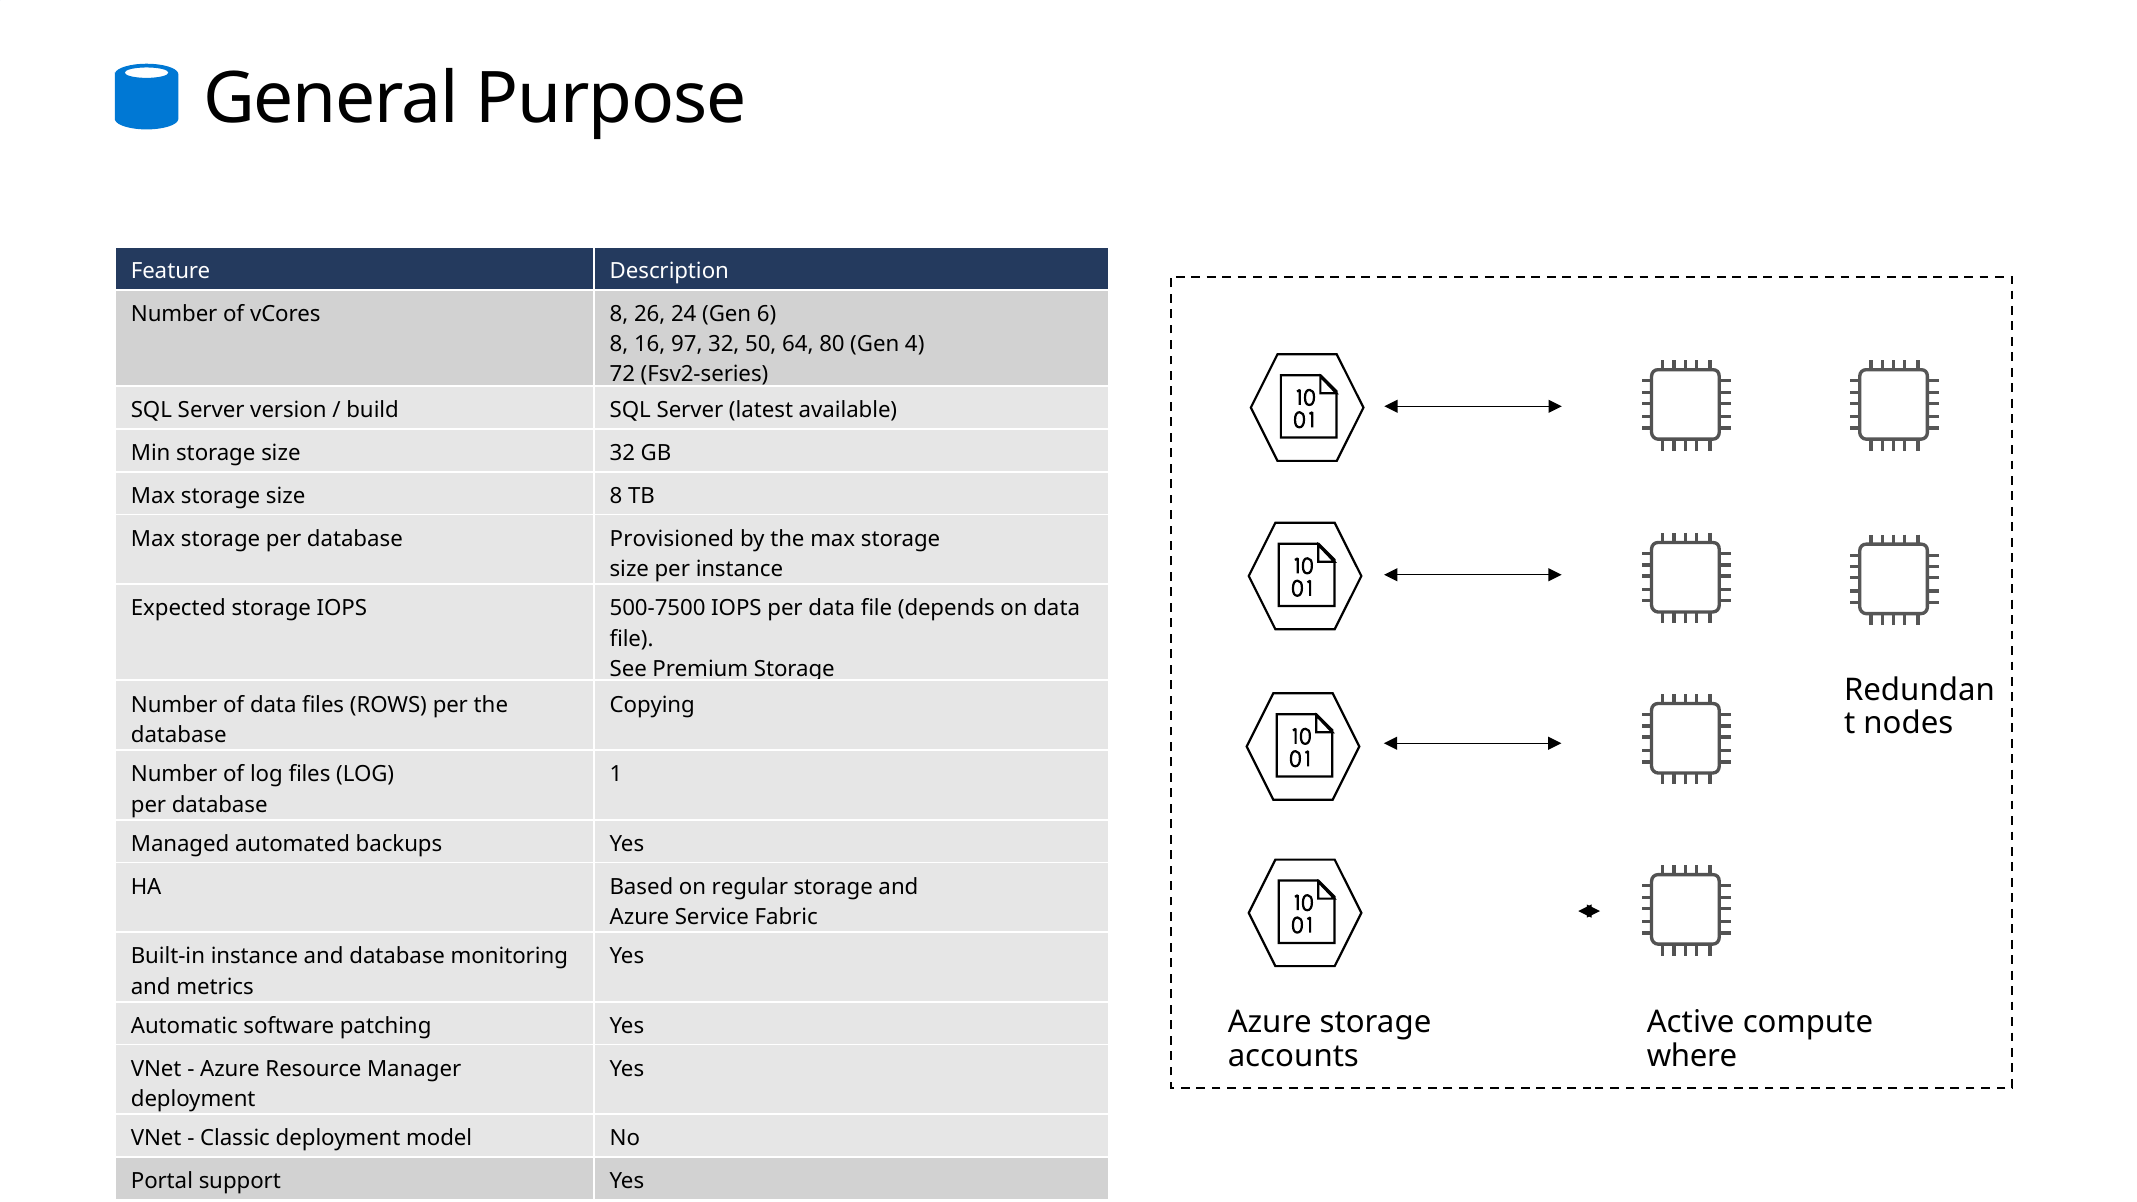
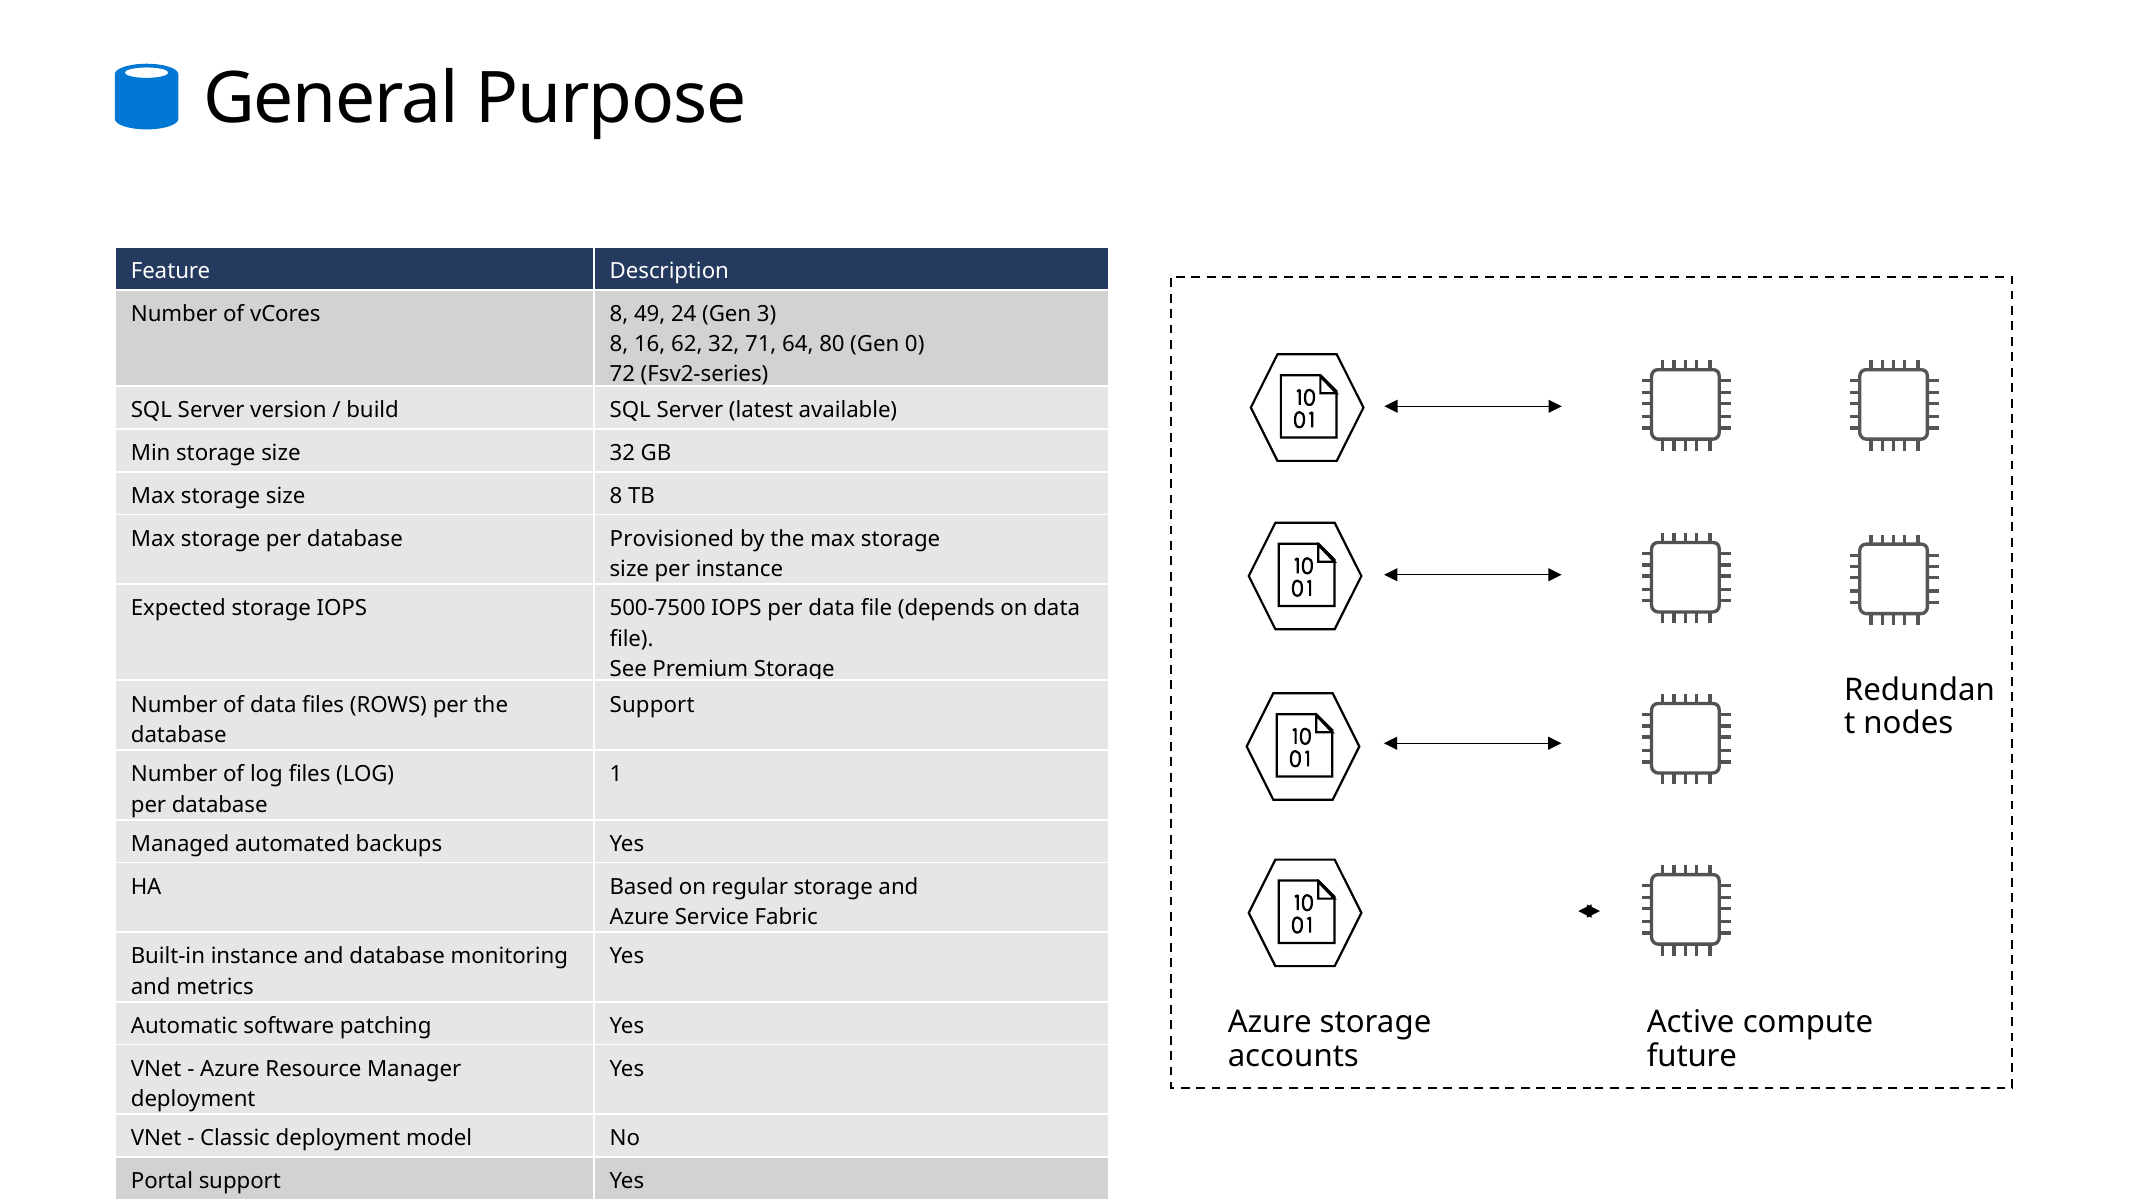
26: 26 -> 49
6: 6 -> 3
97: 97 -> 62
50: 50 -> 71
4: 4 -> 0
Copying at (652, 705): Copying -> Support
where: where -> future
